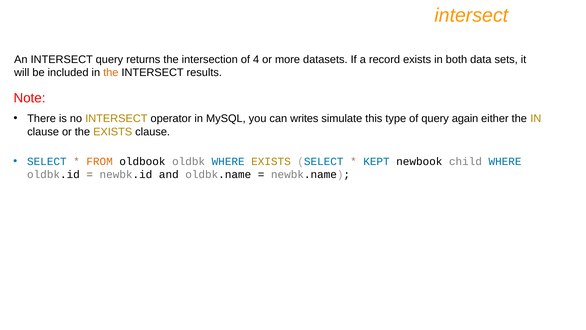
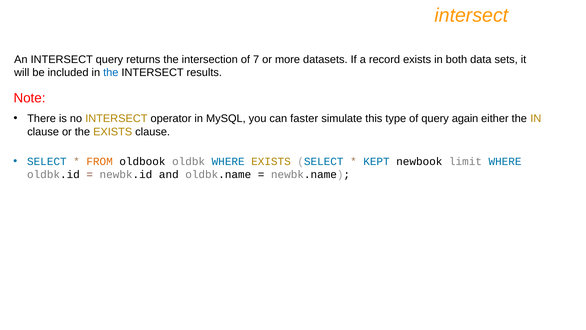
4: 4 -> 7
the at (111, 73) colour: orange -> blue
writes: writes -> faster
child: child -> limit
